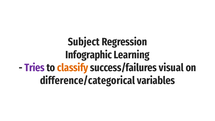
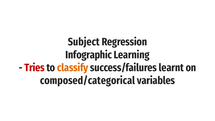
Tries colour: purple -> red
visual: visual -> learnt
difference/categorical: difference/categorical -> composed/categorical
